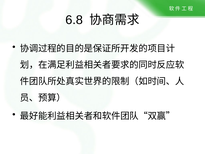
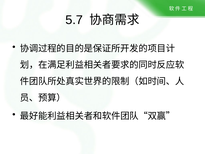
6.8: 6.8 -> 5.7
